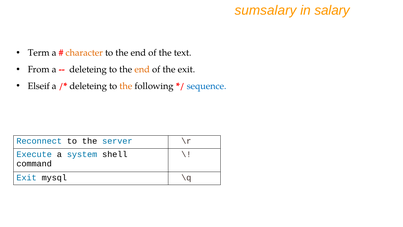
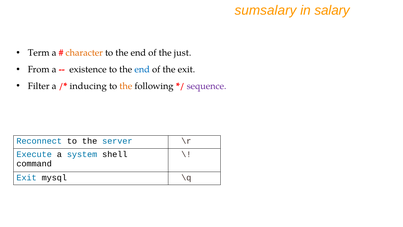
text: text -> just
deleteing at (88, 69): deleteing -> existence
end at (142, 69) colour: orange -> blue
Elseif: Elseif -> Filter
deleteing at (88, 86): deleteing -> inducing
sequence colour: blue -> purple
